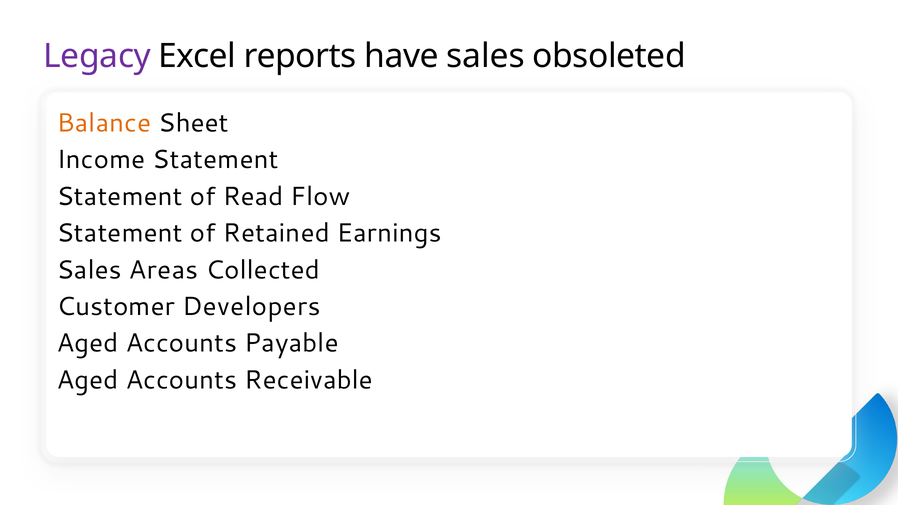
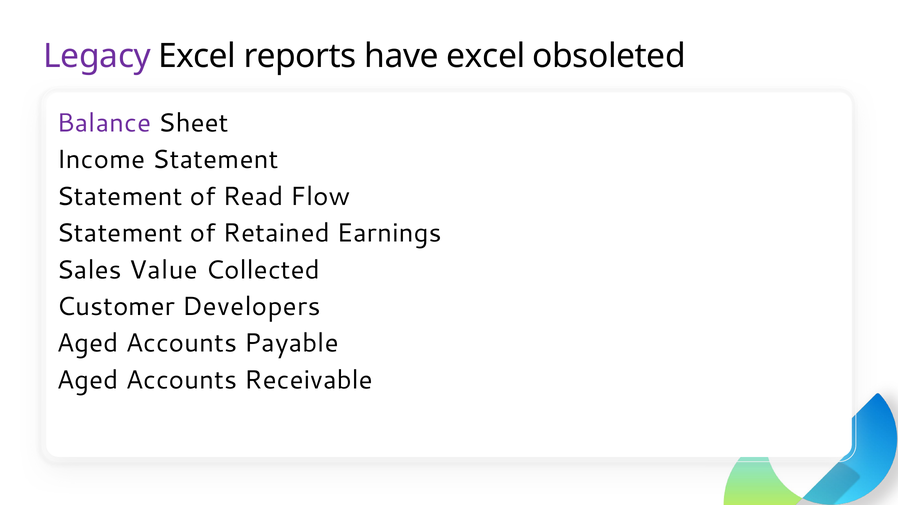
have sales: sales -> excel
Balance colour: orange -> purple
Areas: Areas -> Value
